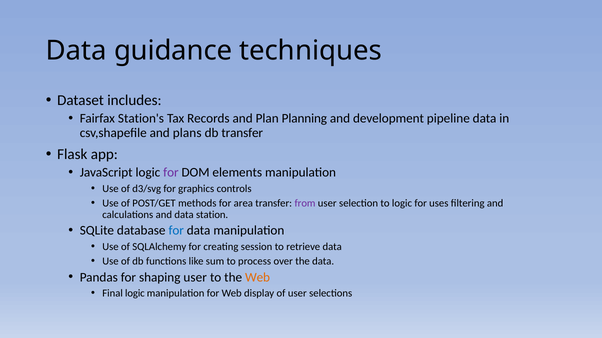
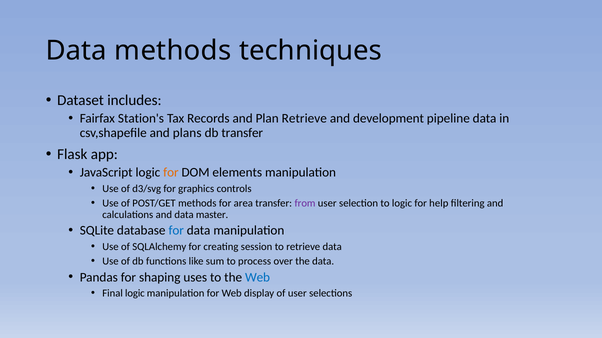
Data guidance: guidance -> methods
Plan Planning: Planning -> Retrieve
for at (171, 173) colour: purple -> orange
uses: uses -> help
station: station -> master
shaping user: user -> uses
Web at (258, 278) colour: orange -> blue
